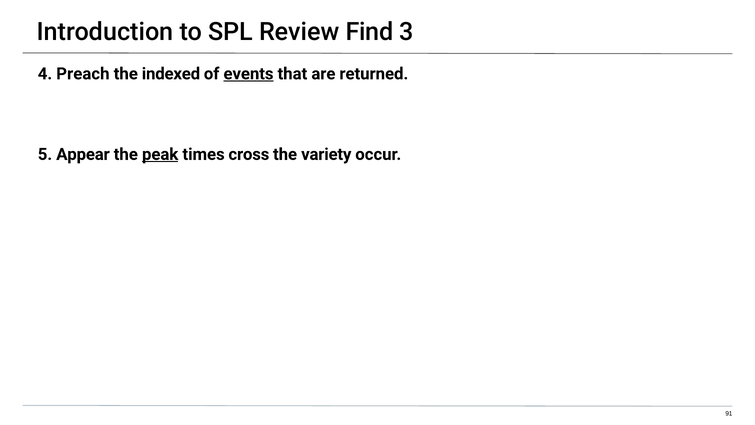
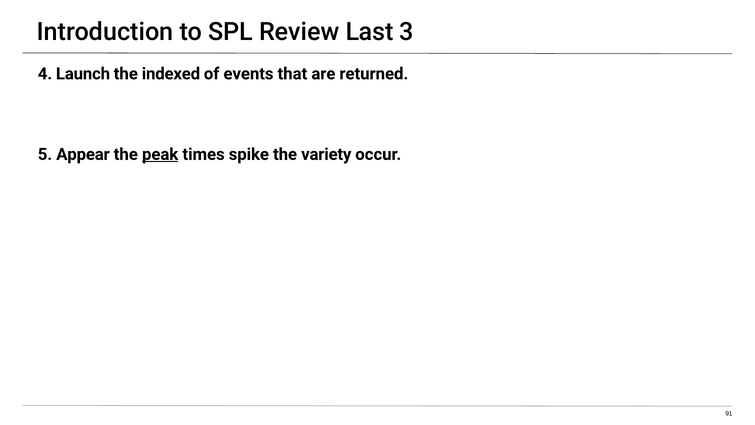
Find: Find -> Last
Preach: Preach -> Launch
events underline: present -> none
cross: cross -> spike
